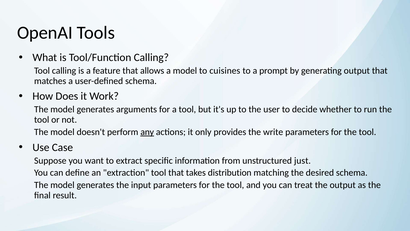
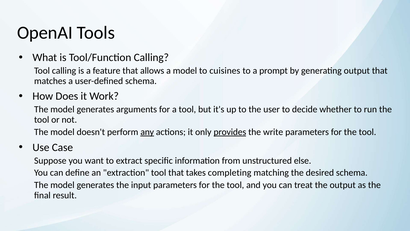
provides underline: none -> present
just: just -> else
distribution: distribution -> completing
